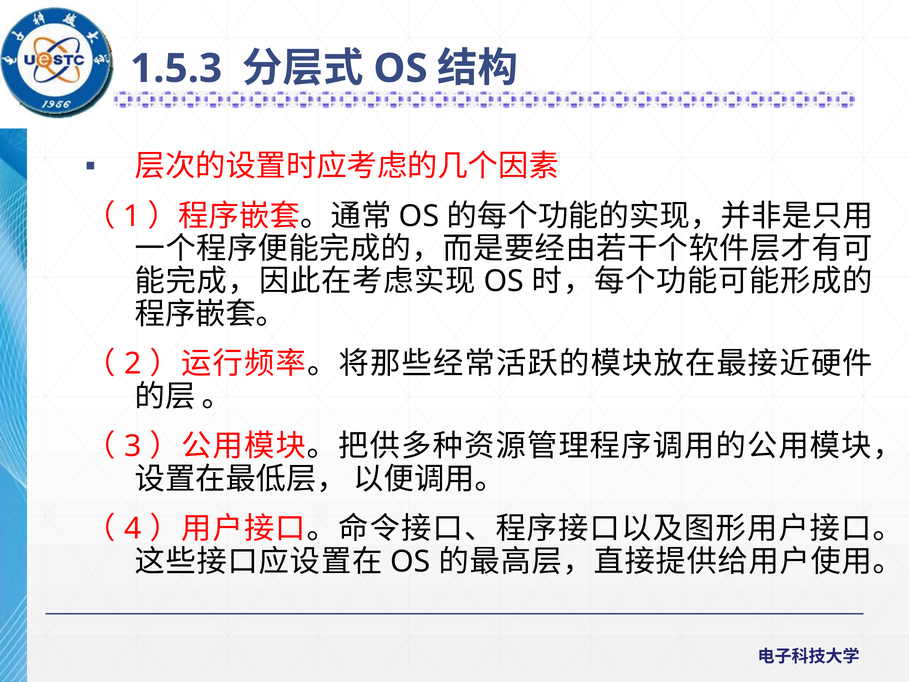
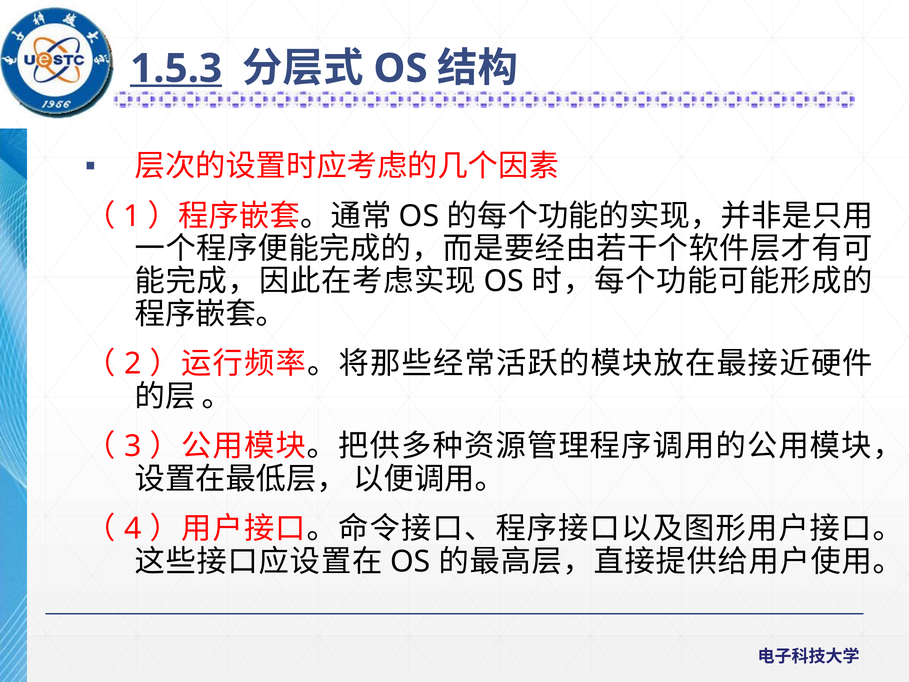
1.5.3 underline: none -> present
